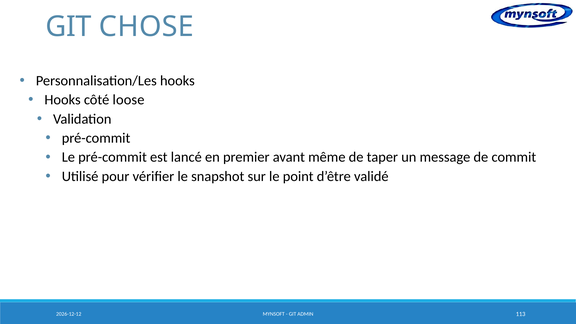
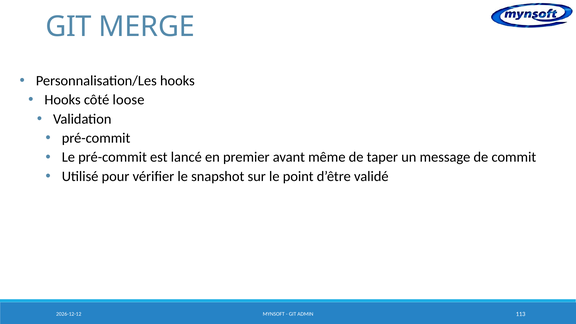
CHOSE: CHOSE -> MERGE
